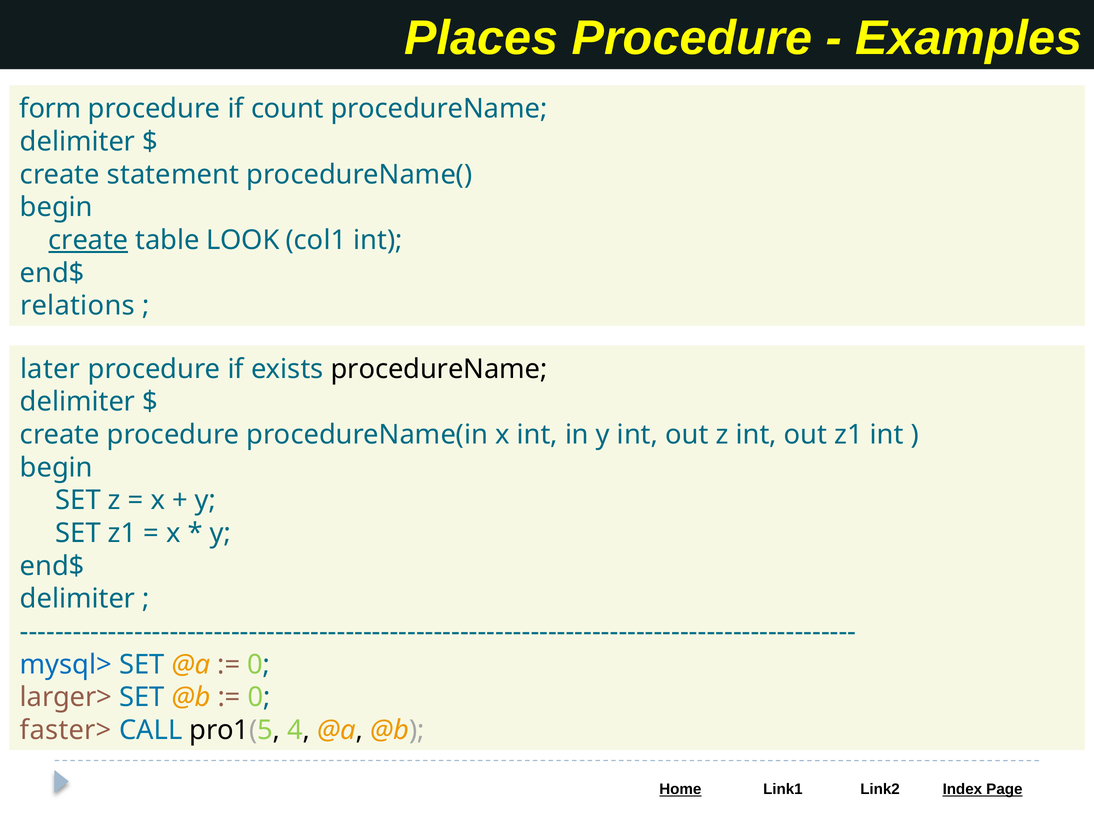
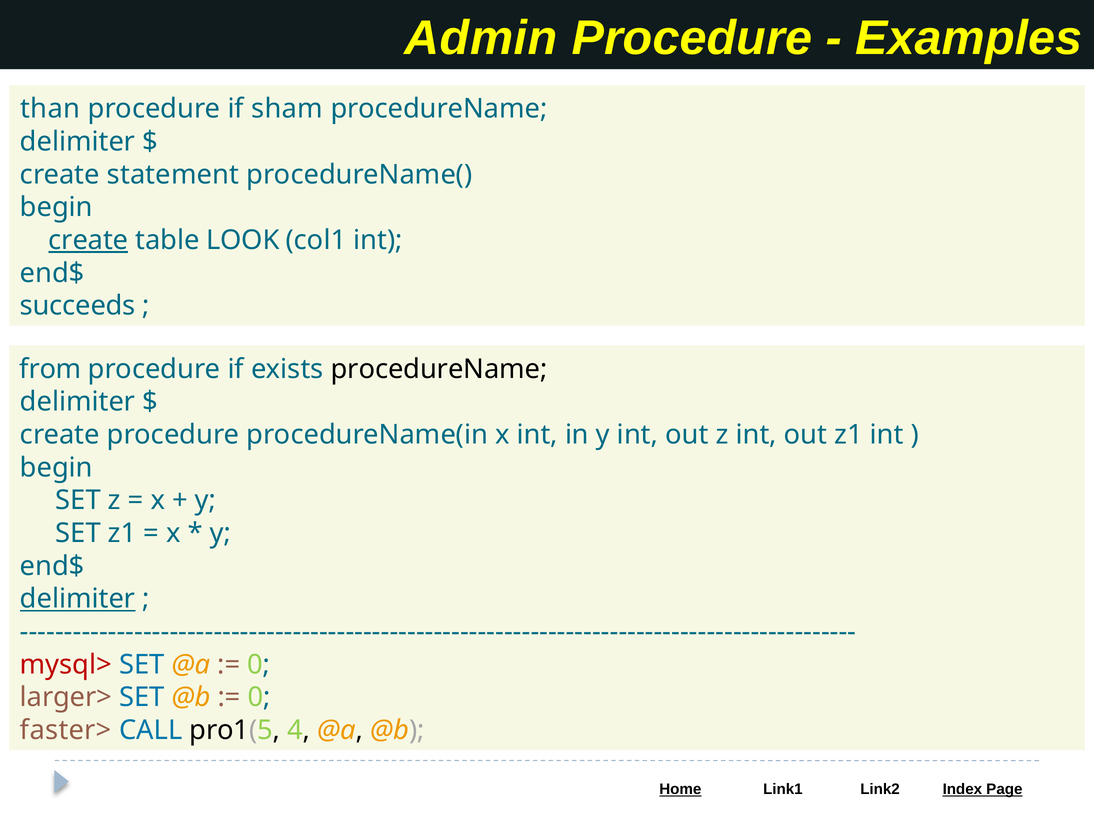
Places: Places -> Admin
form: form -> than
count: count -> sham
relations: relations -> succeeds
later: later -> from
delimiter at (78, 599) underline: none -> present
mysql> colour: blue -> red
